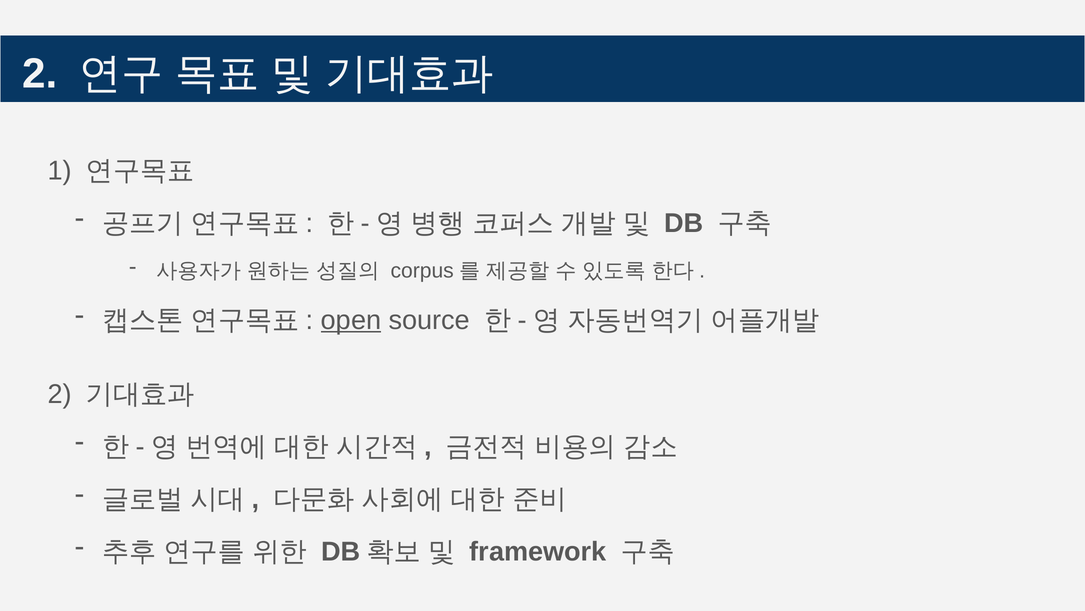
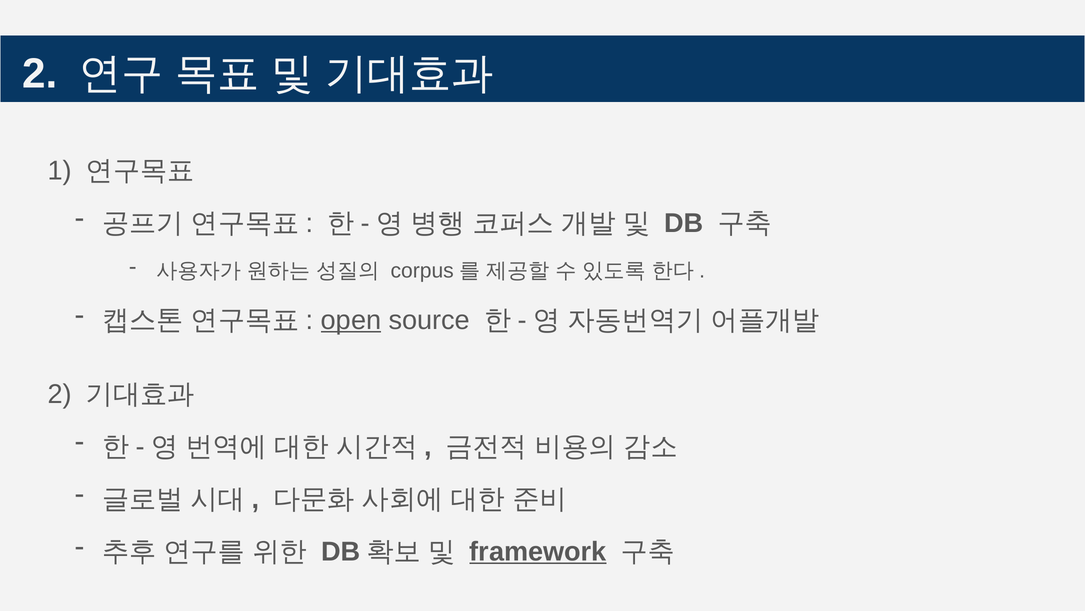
framework underline: none -> present
